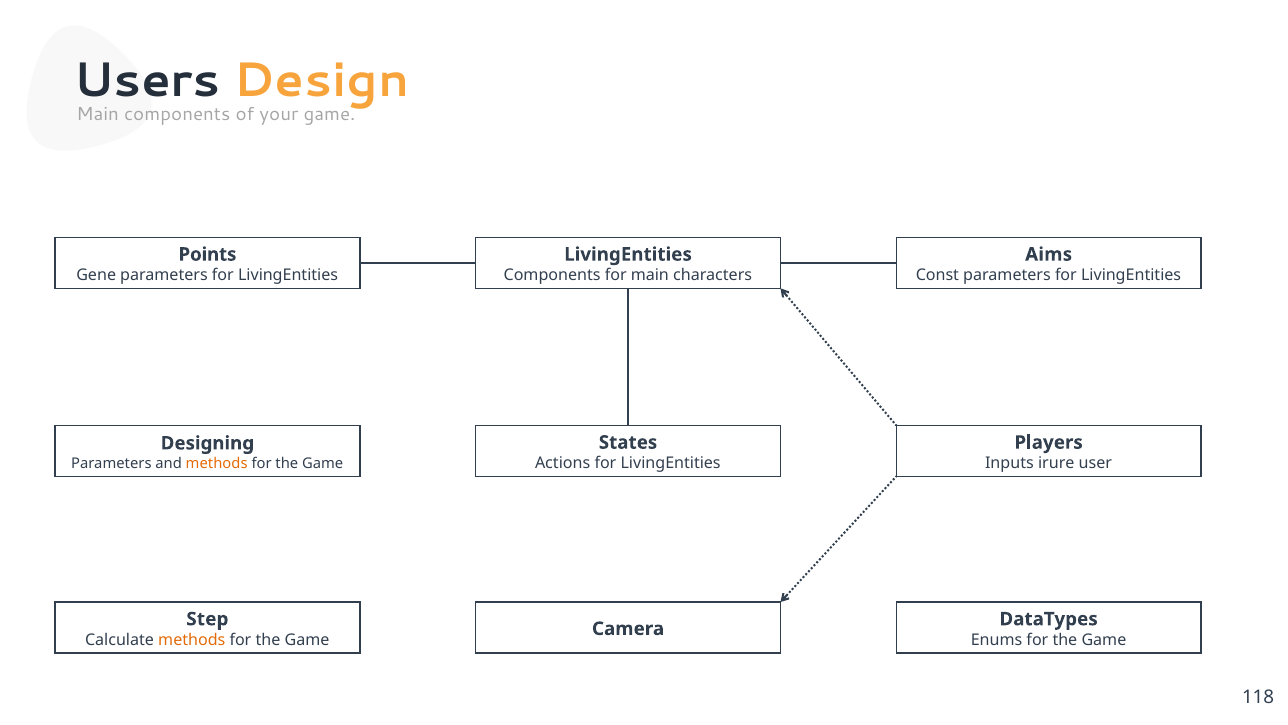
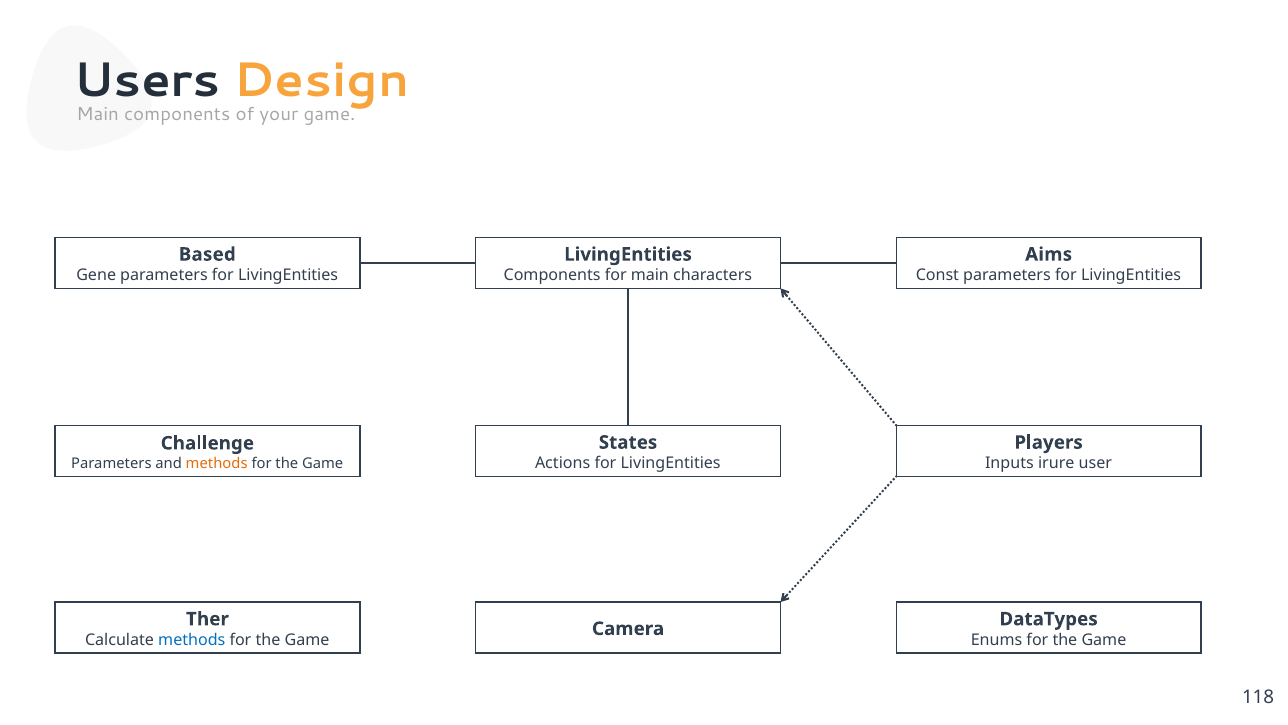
Points: Points -> Based
Designing: Designing -> Challenge
Step: Step -> Ther
methods at (192, 639) colour: orange -> blue
